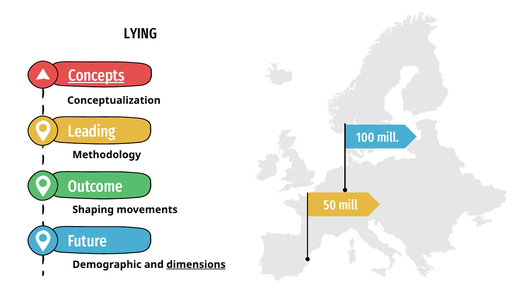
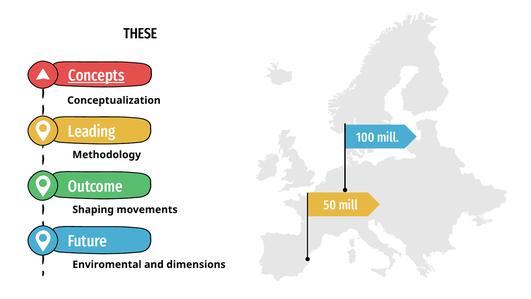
LYING: LYING -> THESE
Demographic: Demographic -> Enviromental
dimensions underline: present -> none
